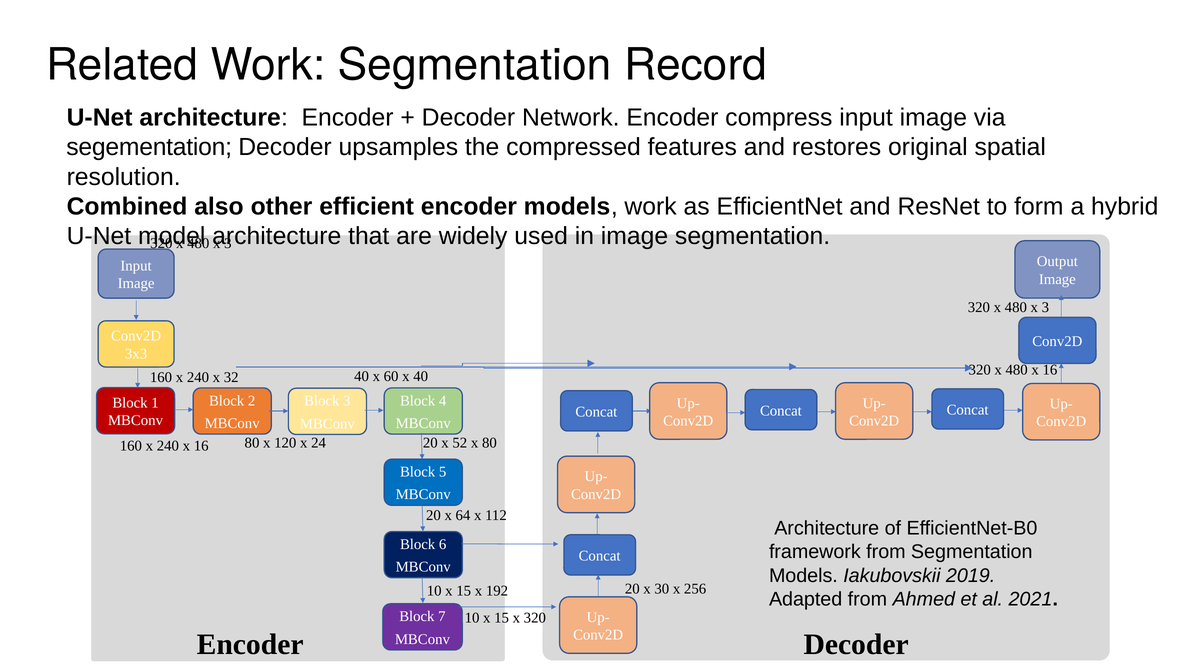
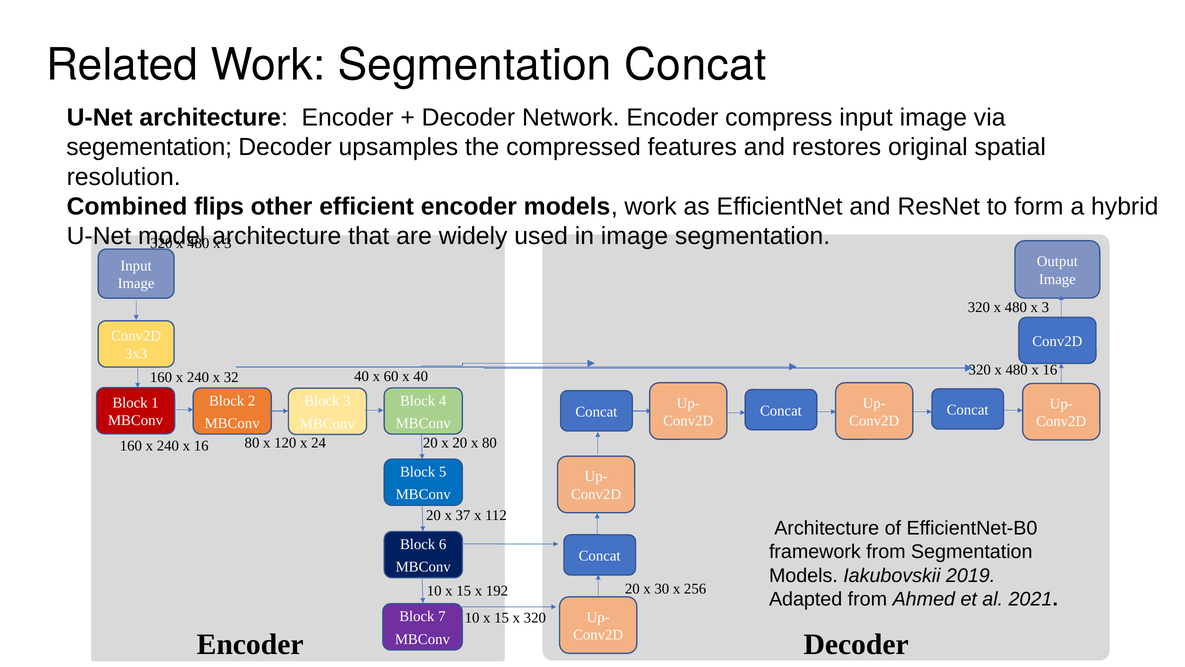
Segmentation Record: Record -> Concat
also: also -> flips
x 52: 52 -> 20
64: 64 -> 37
